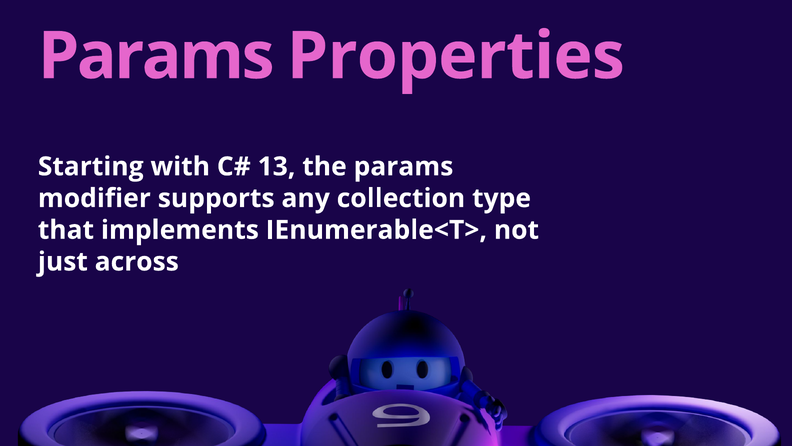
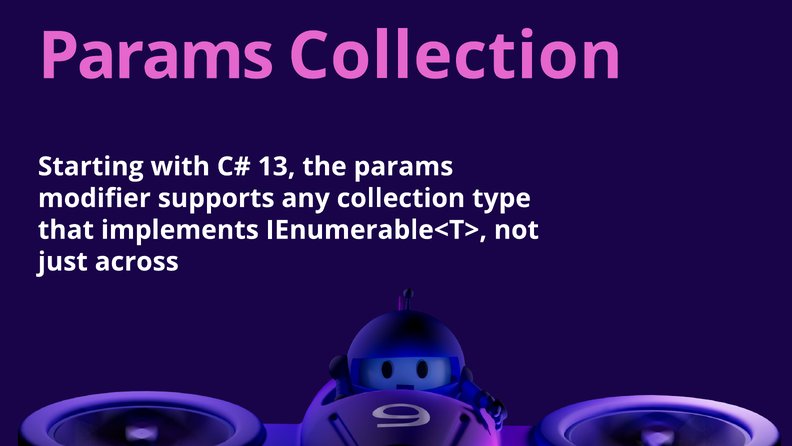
Params Properties: Properties -> Collection
